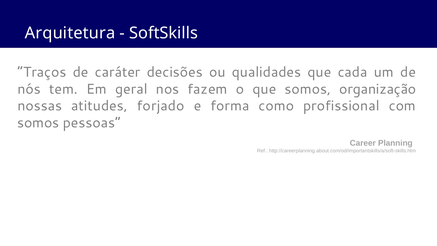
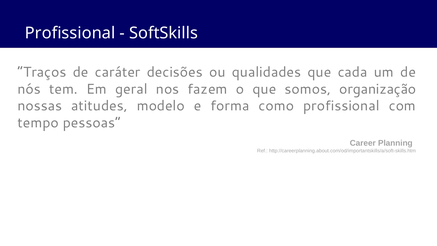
Arquitetura at (70, 33): Arquitetura -> Profissional
forjado: forjado -> modelo
somos at (38, 123): somos -> tempo
